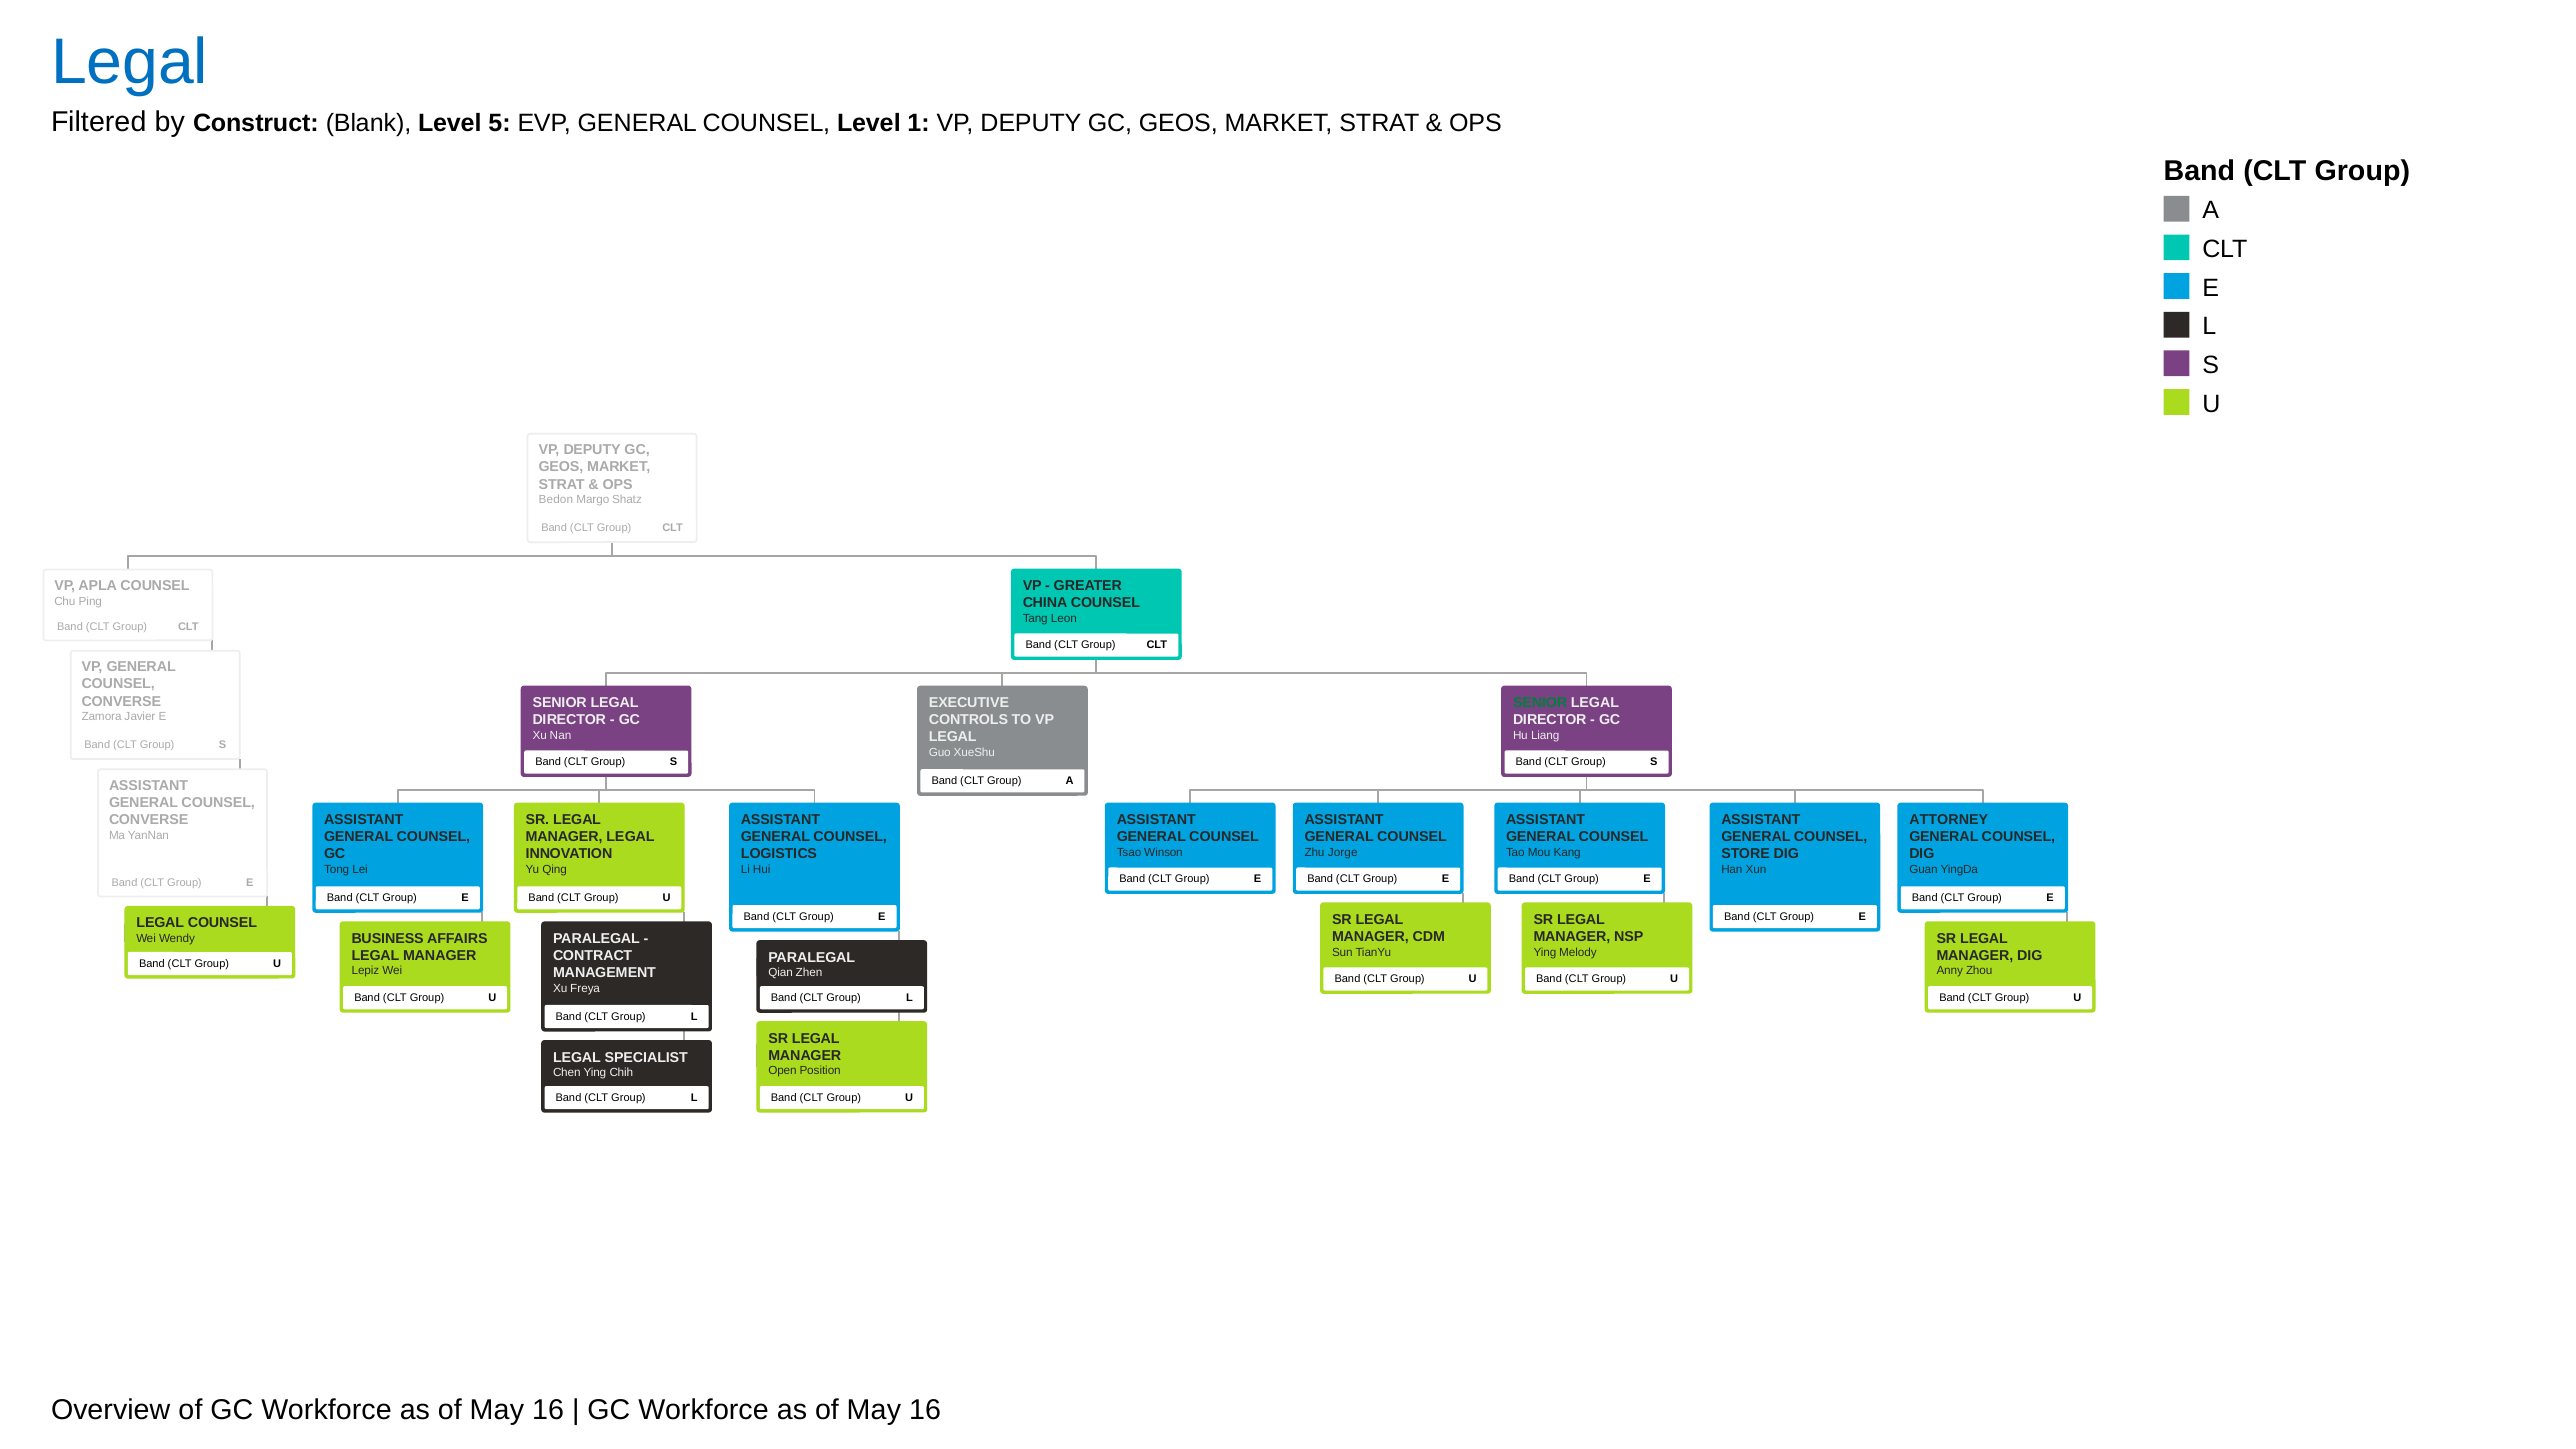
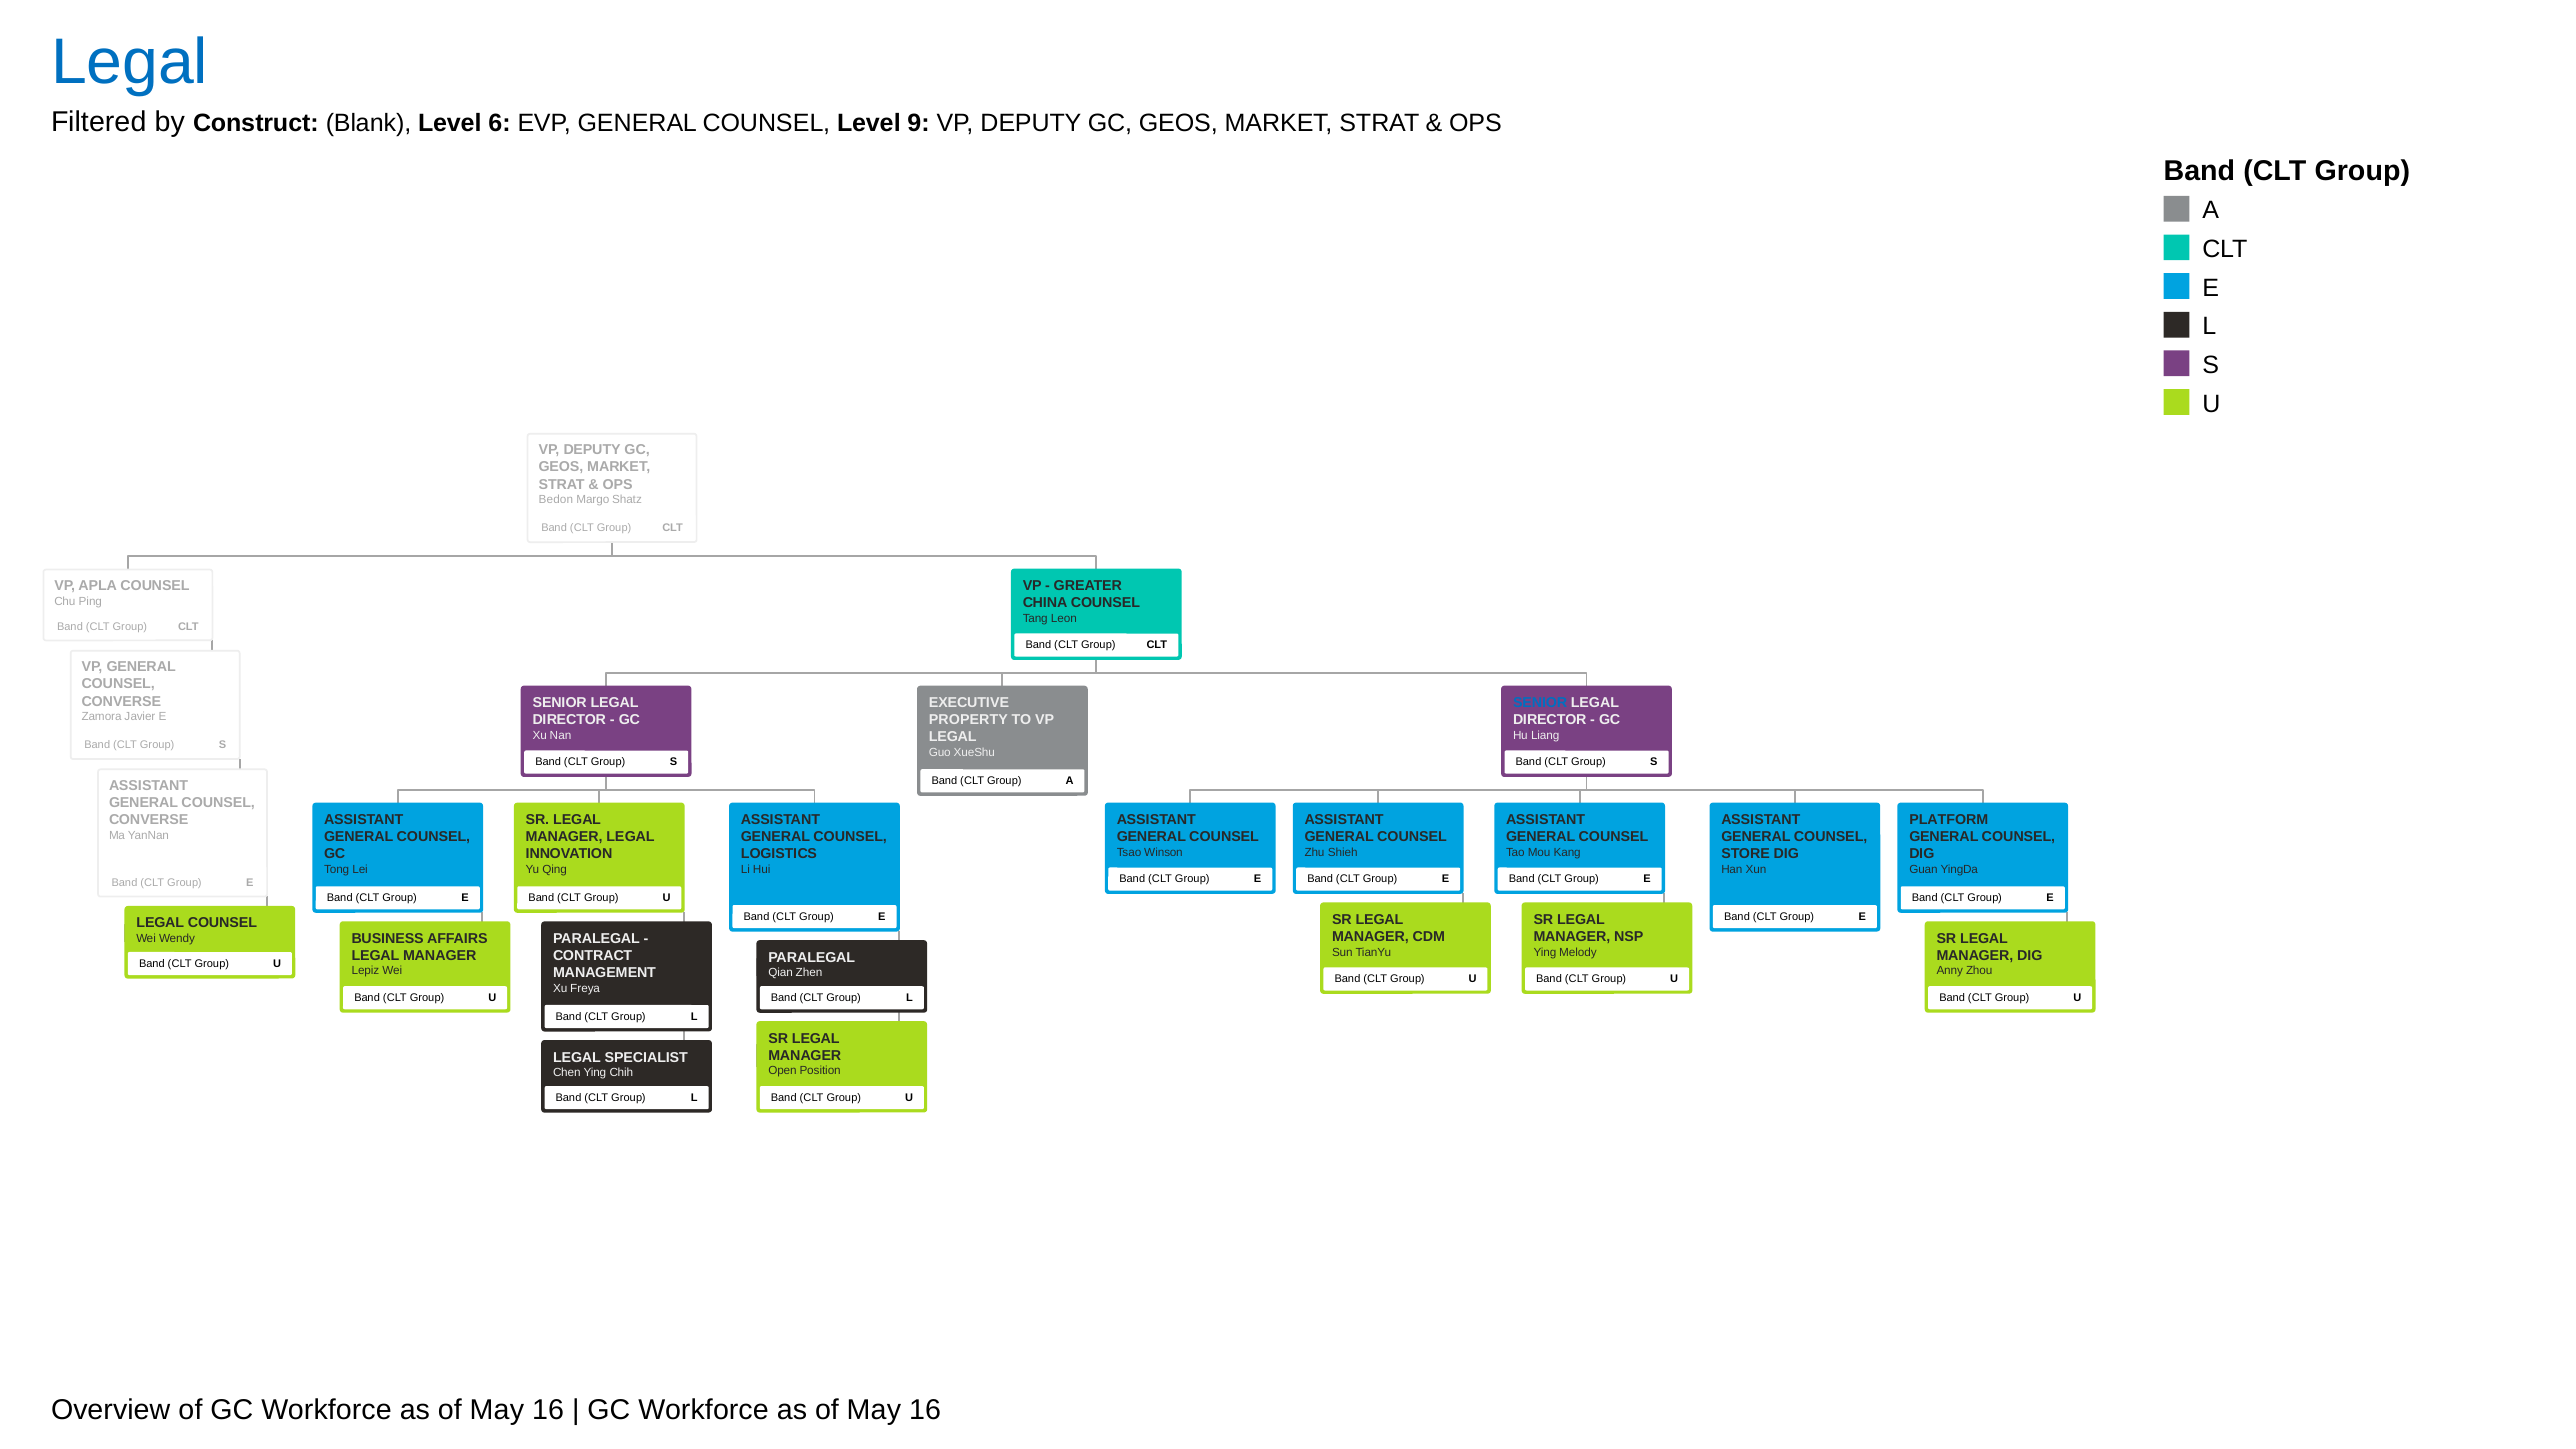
5: 5 -> 6
1: 1 -> 9
SENIOR at (1540, 703) colour: green -> blue
CONTROLS: CONTROLS -> PROPERTY
ATTORNEY: ATTORNEY -> PLATFORM
Jorge: Jorge -> Shieh
